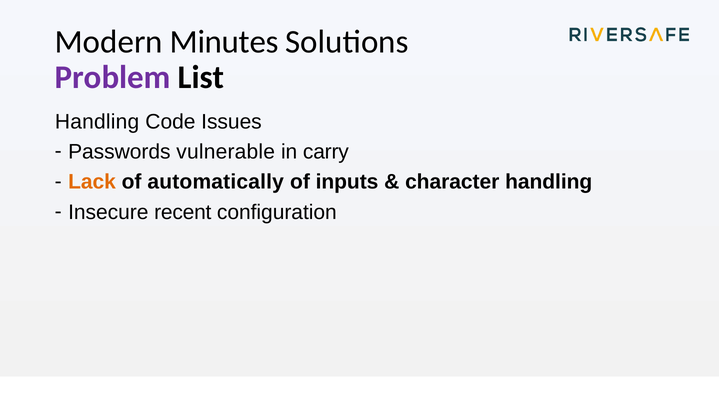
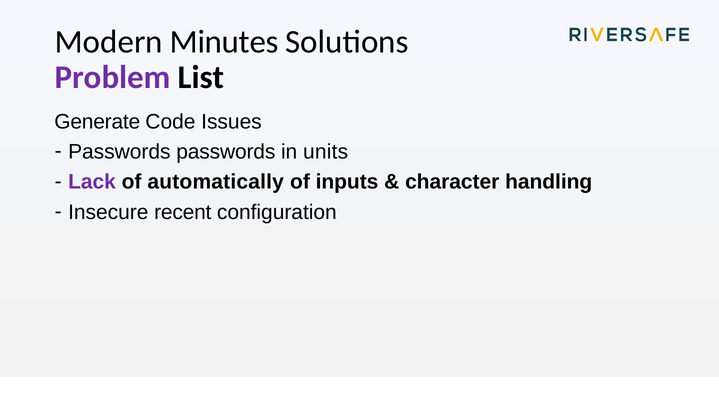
Handling at (97, 121): Handling -> Generate
Passwords vulnerable: vulnerable -> passwords
carry: carry -> units
Lack colour: orange -> purple
